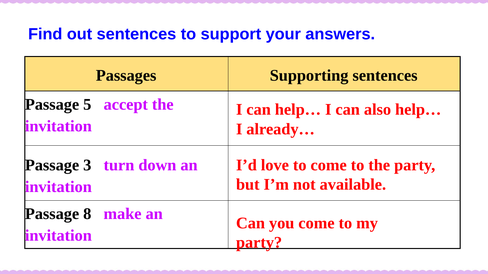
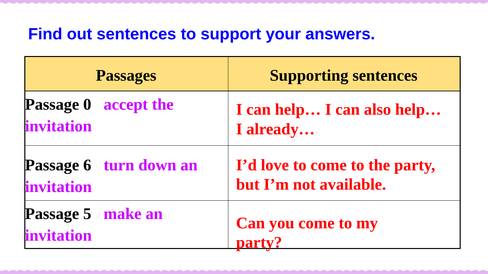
5: 5 -> 0
3: 3 -> 6
8: 8 -> 5
